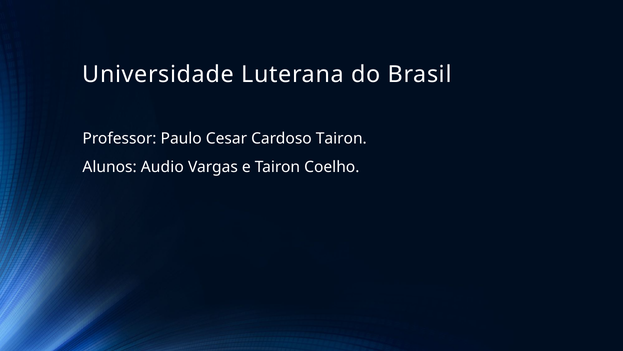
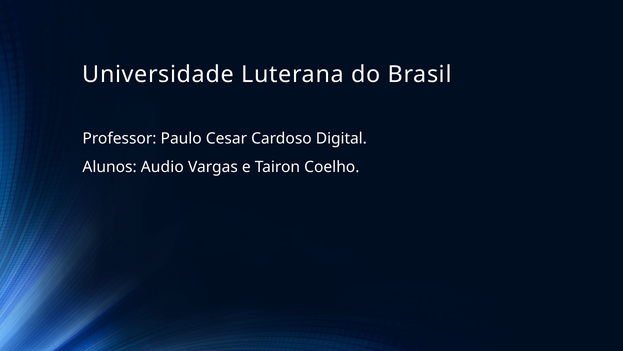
Cardoso Tairon: Tairon -> Digital
